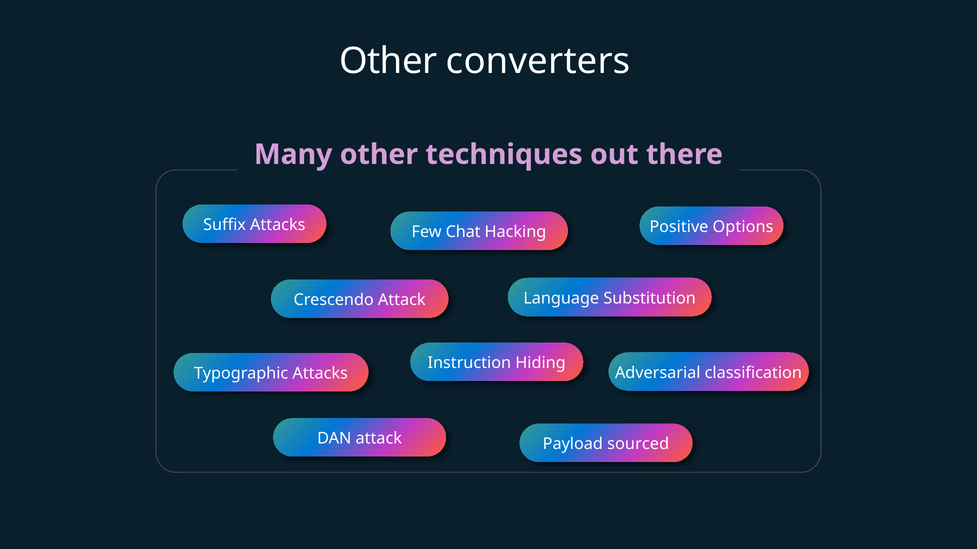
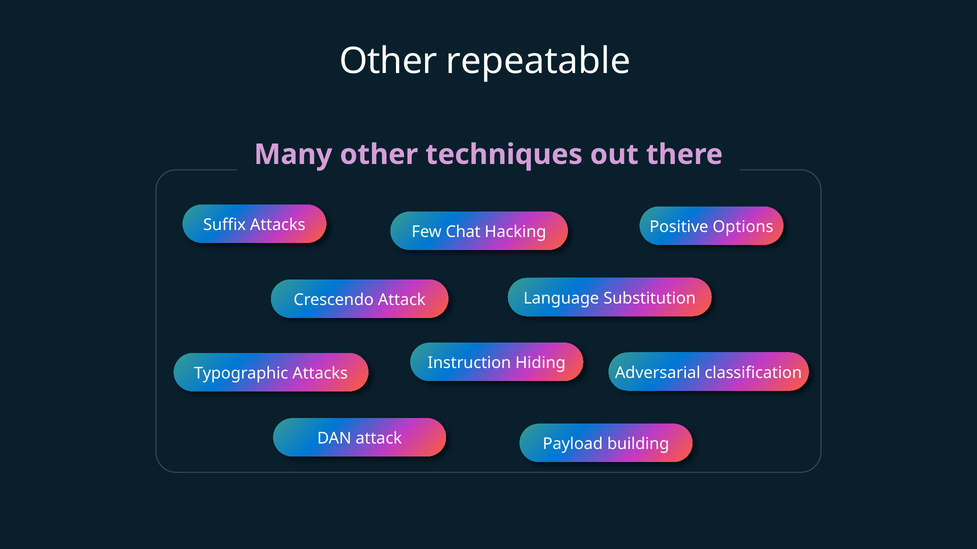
converters: converters -> repeatable
sourced: sourced -> building
